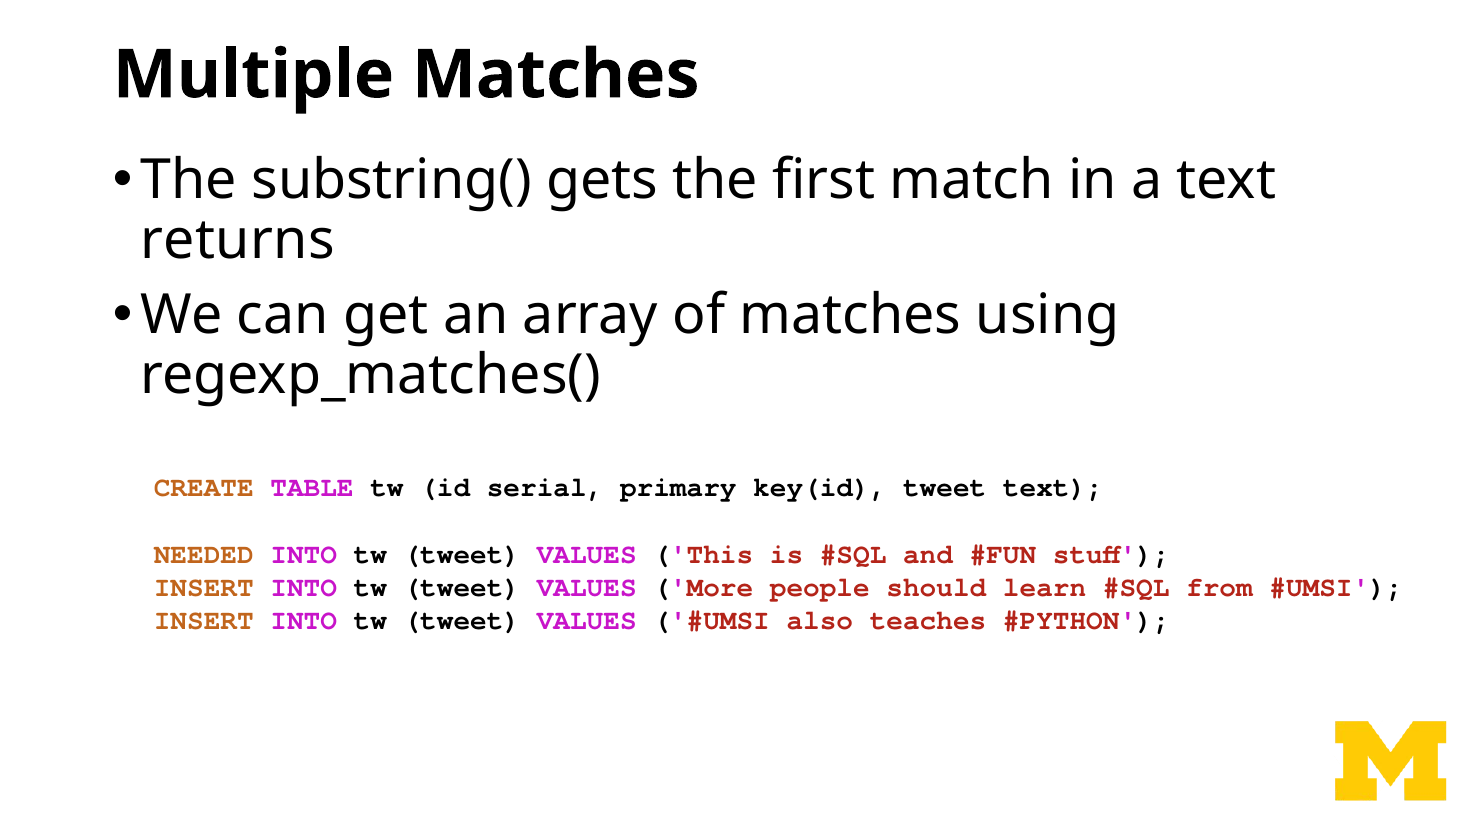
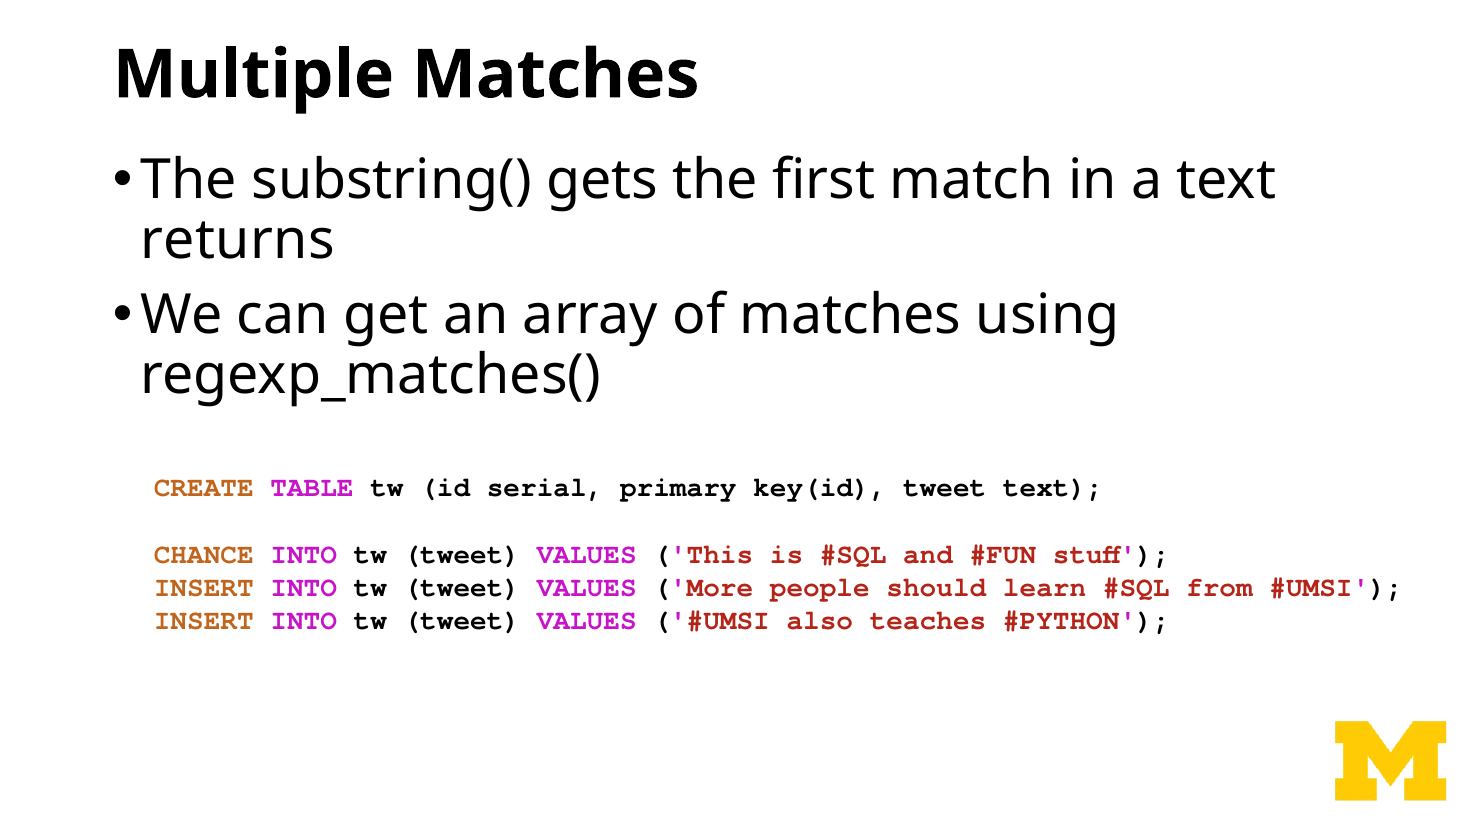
NEEDED: NEEDED -> CHANCE
